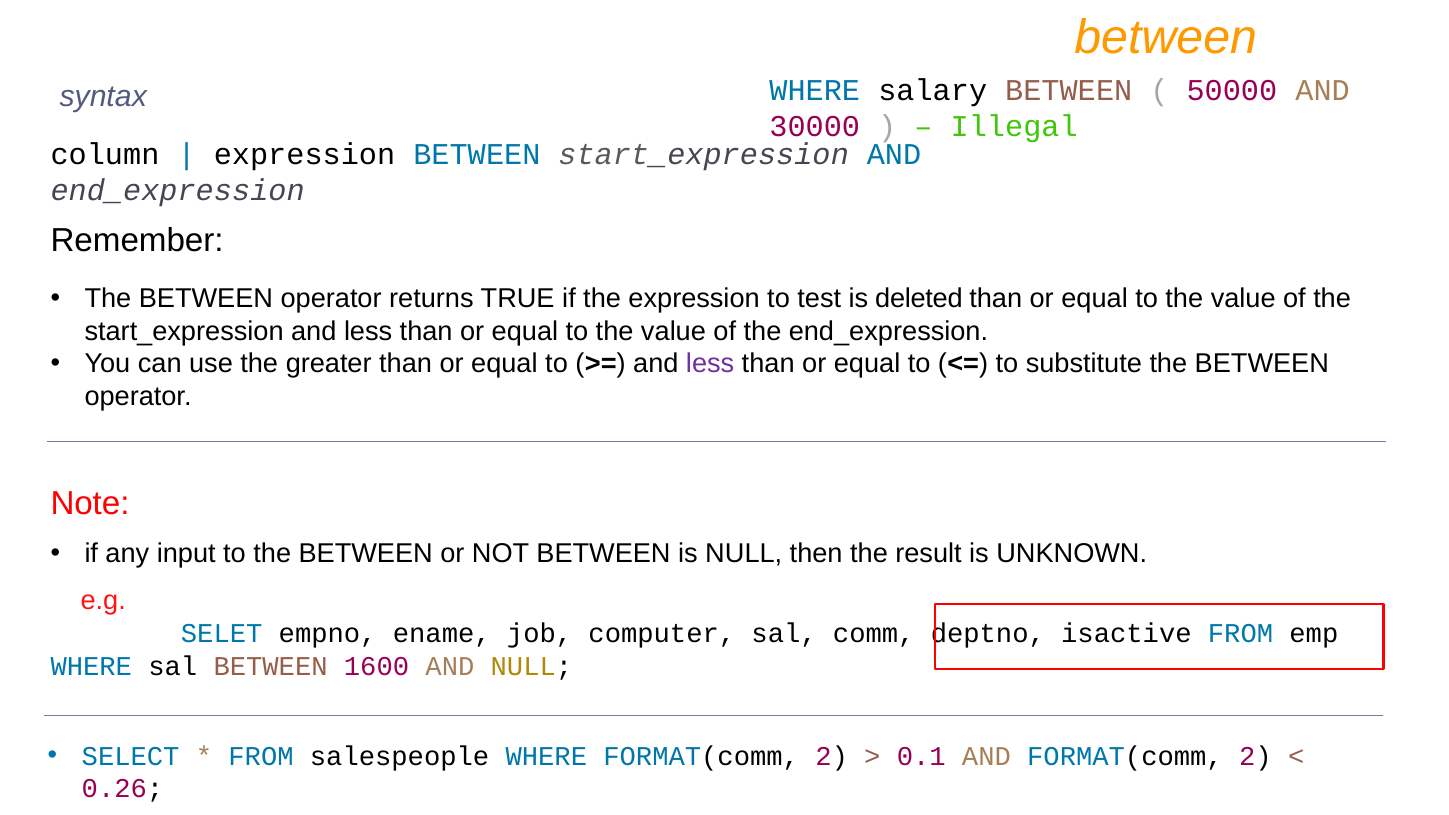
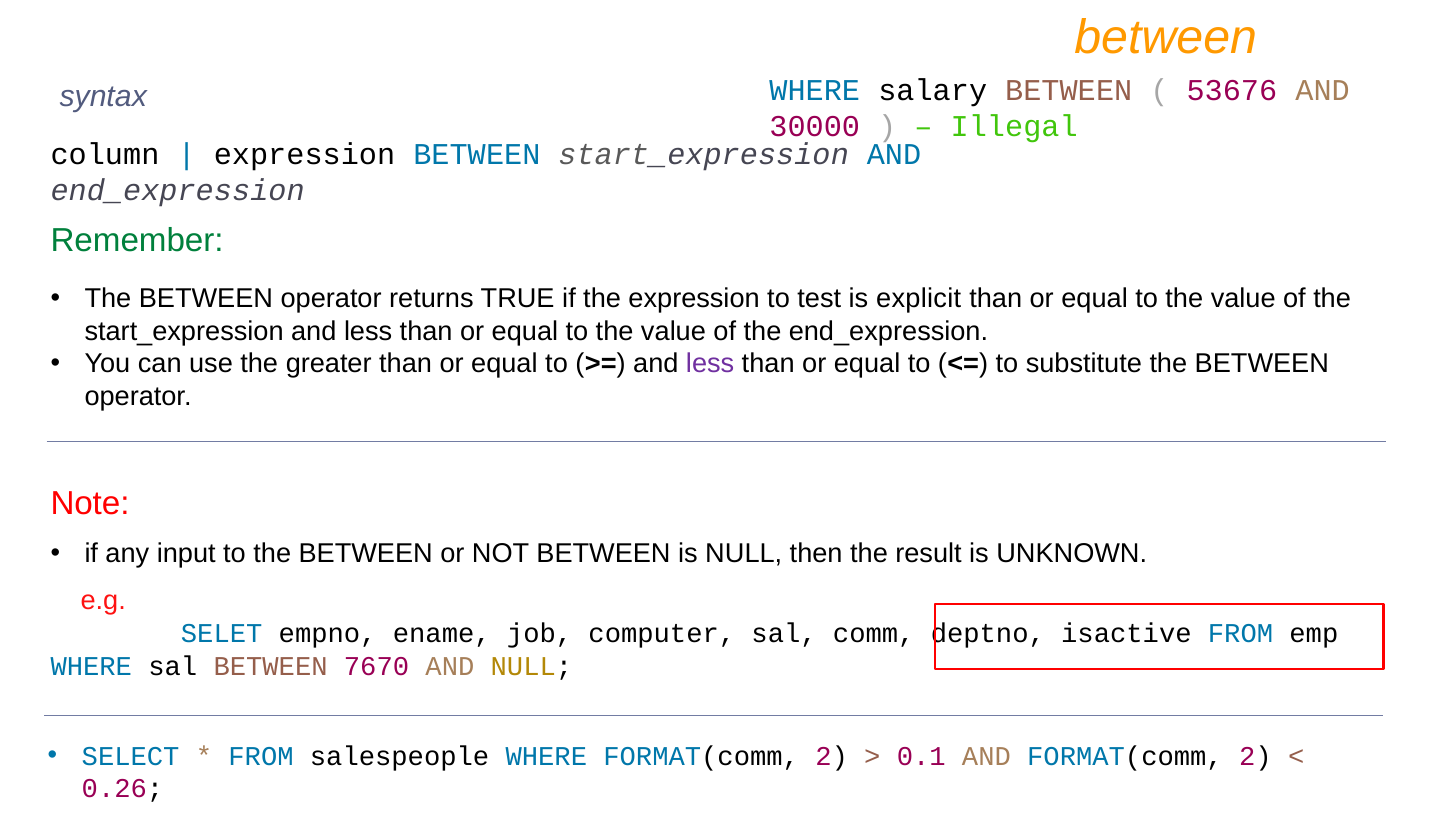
50000: 50000 -> 53676
Remember colour: black -> green
deleted: deleted -> explicit
1600: 1600 -> 7670
